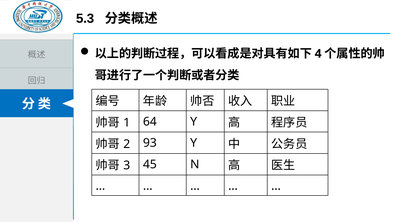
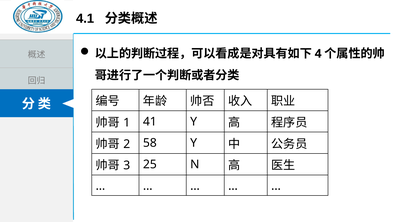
5.3: 5.3 -> 4.1
64: 64 -> 41
93: 93 -> 58
45: 45 -> 25
